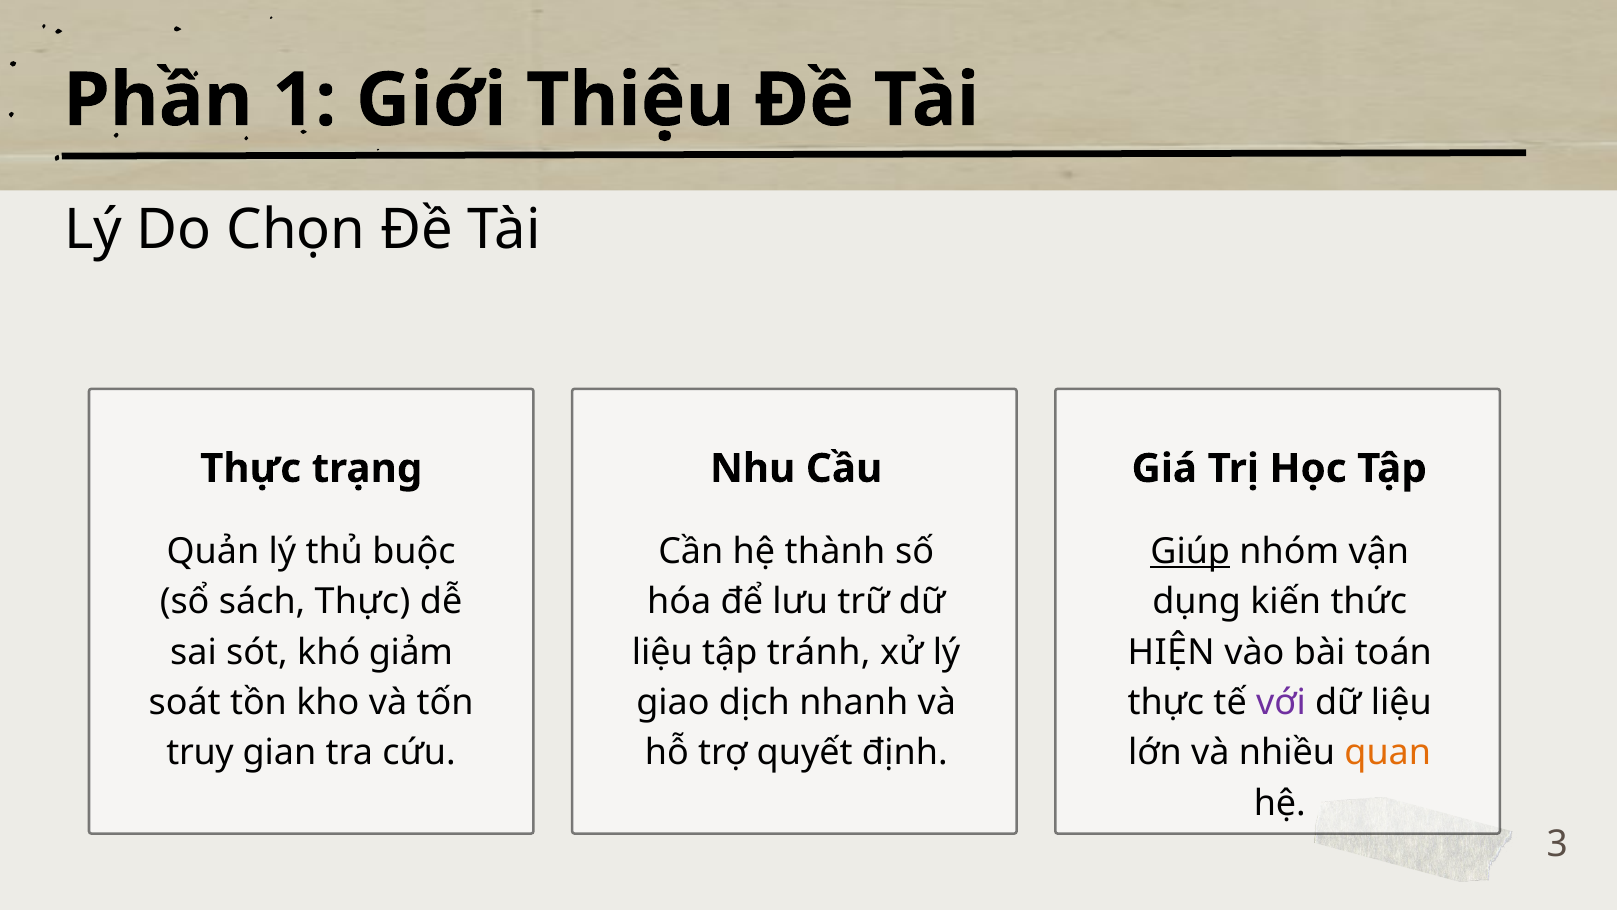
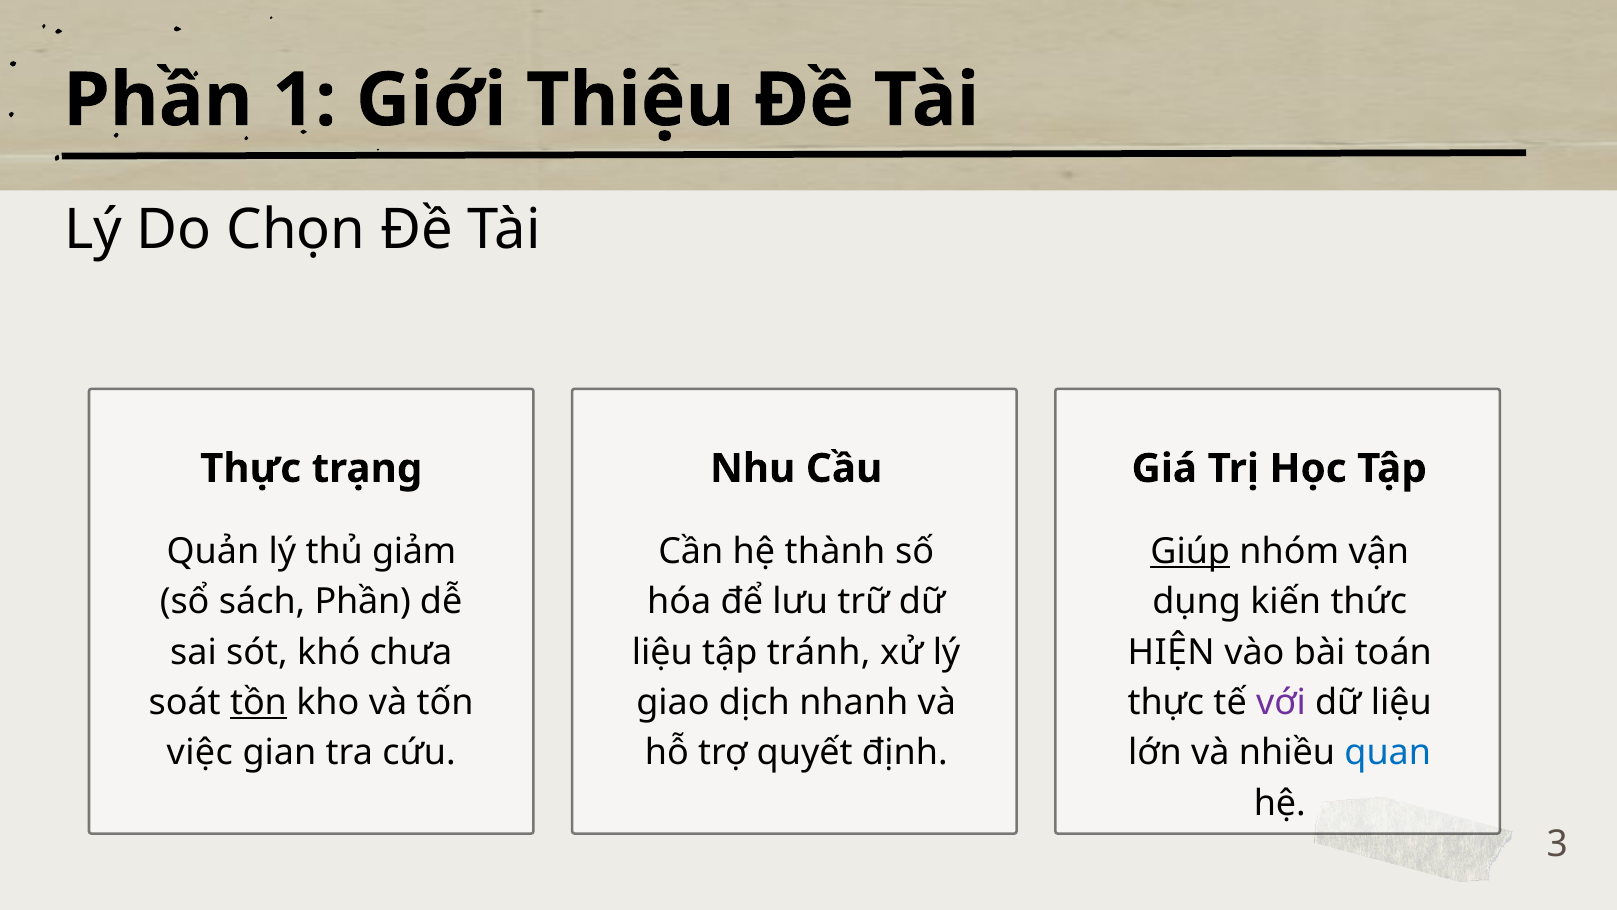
buộc: buộc -> giảm
sách Thực: Thực -> Phần
giảm: giảm -> chưa
tồn underline: none -> present
truy: truy -> việc
quan colour: orange -> blue
